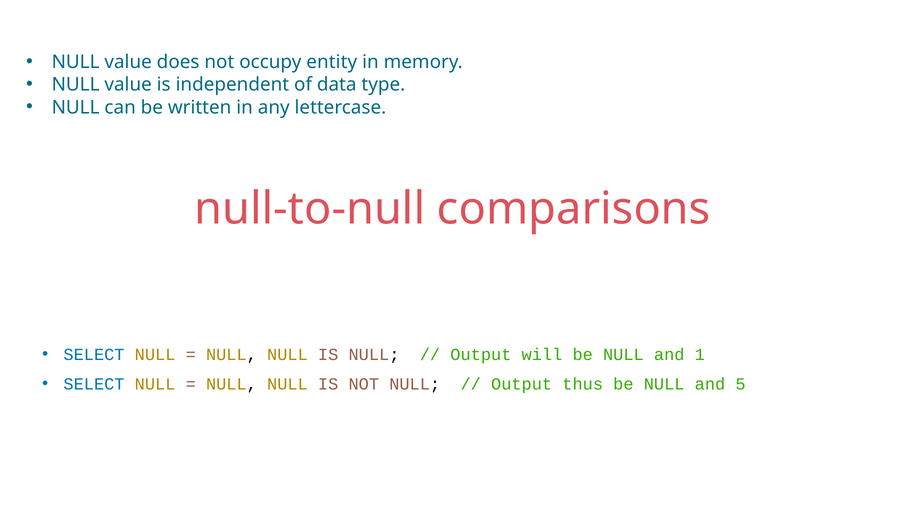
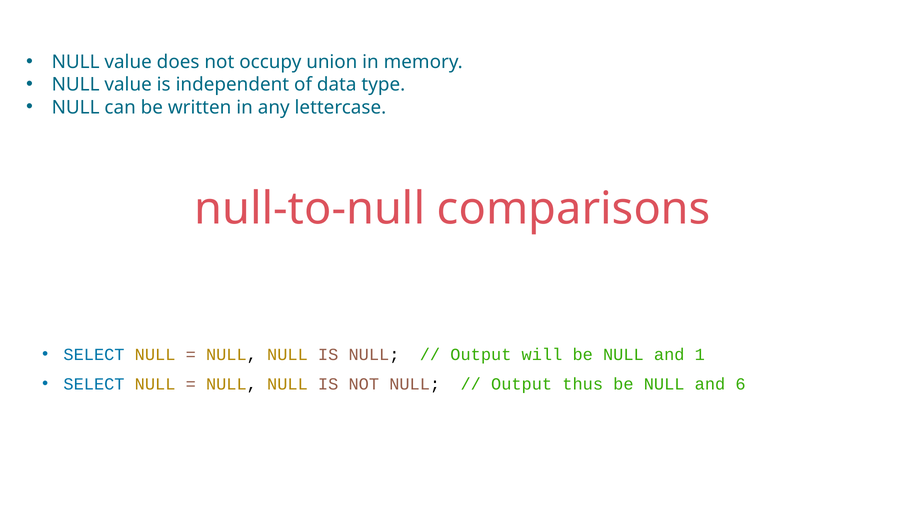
entity: entity -> union
5: 5 -> 6
